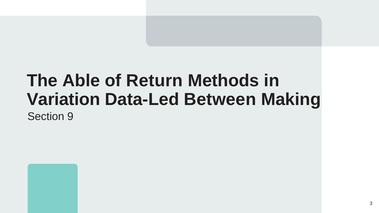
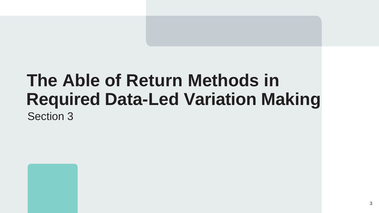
Variation: Variation -> Required
Between: Between -> Variation
Section 9: 9 -> 3
